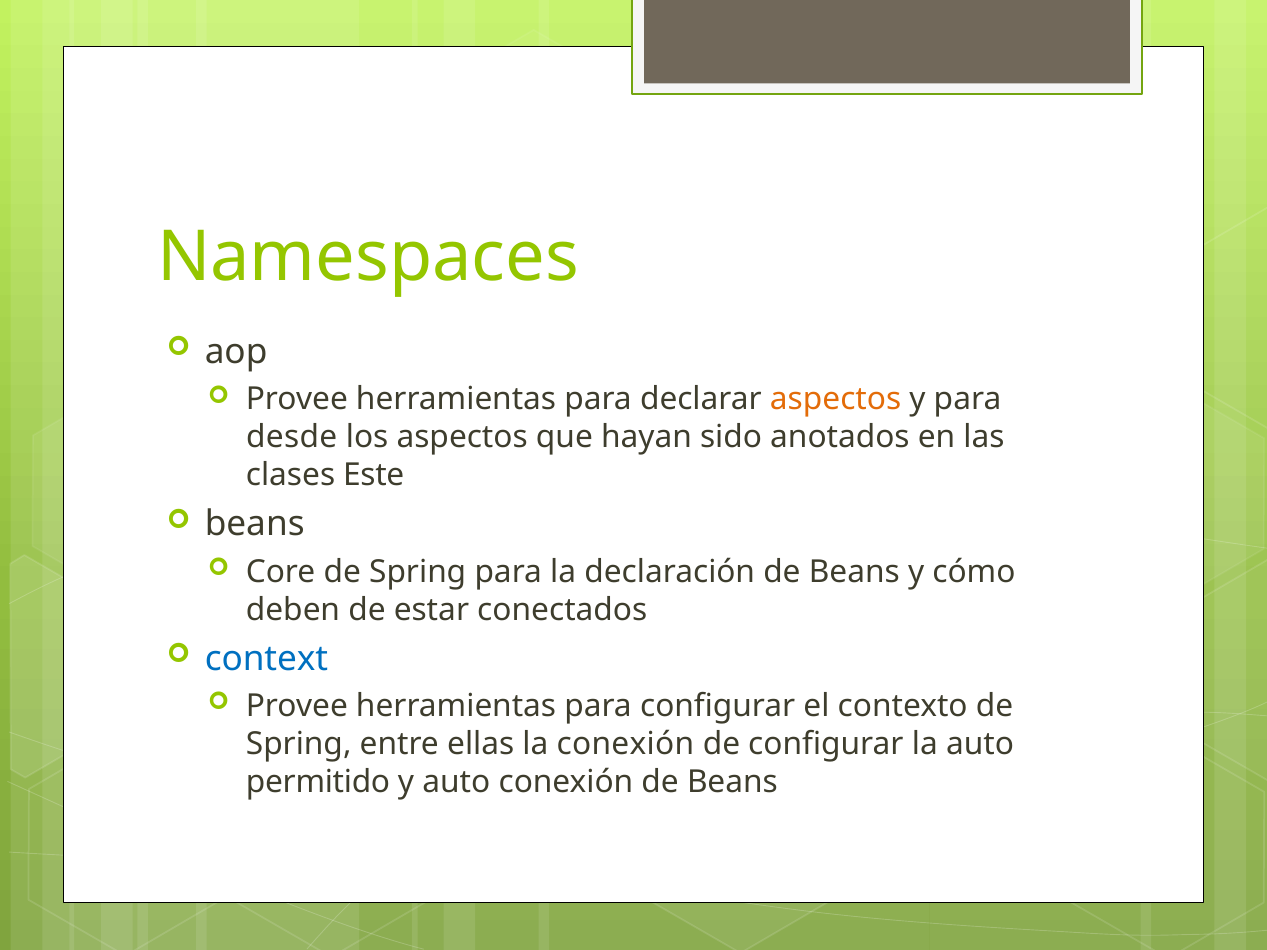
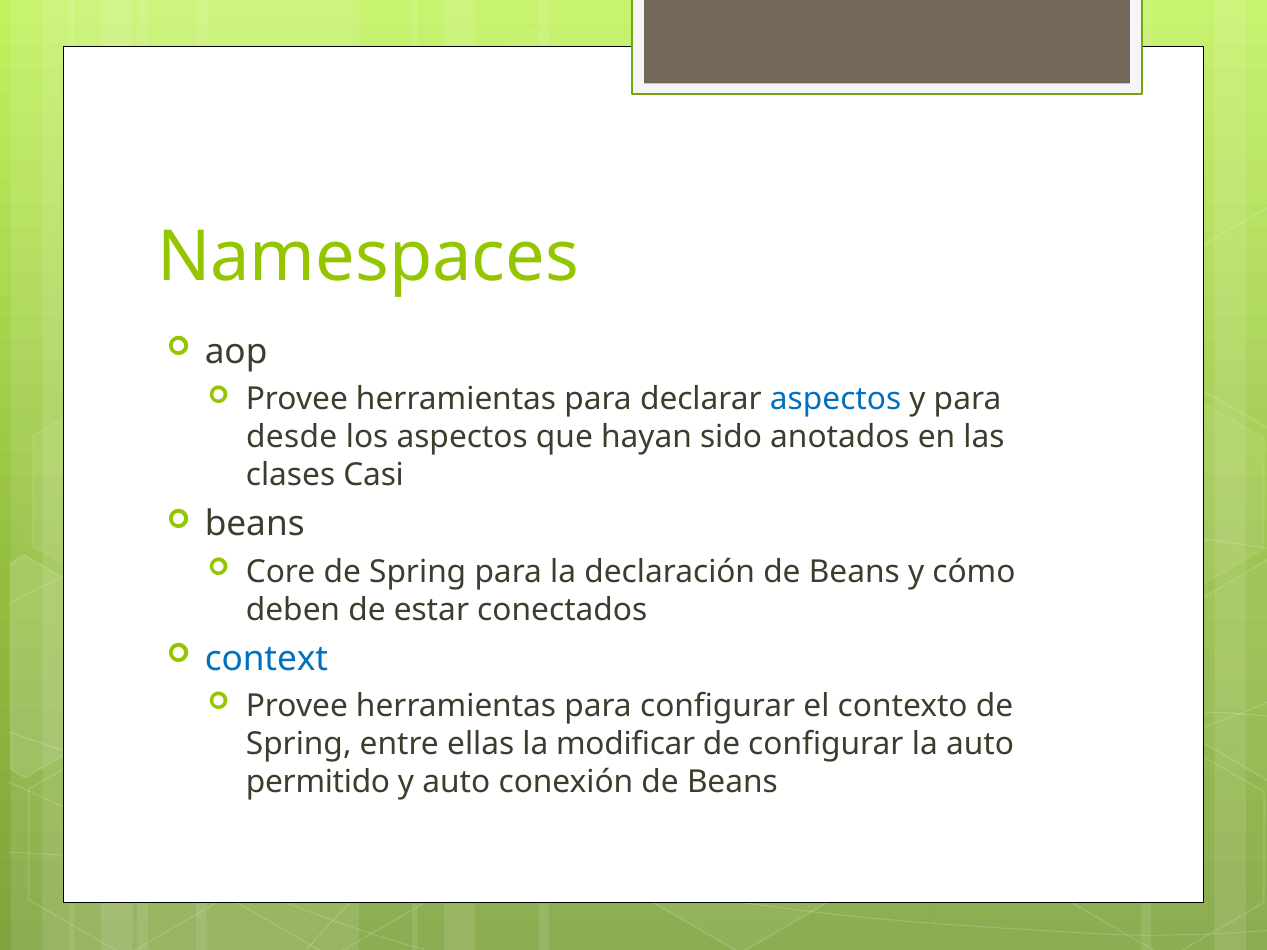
aspectos at (836, 400) colour: orange -> blue
Este: Este -> Casi
la conexión: conexión -> modificar
